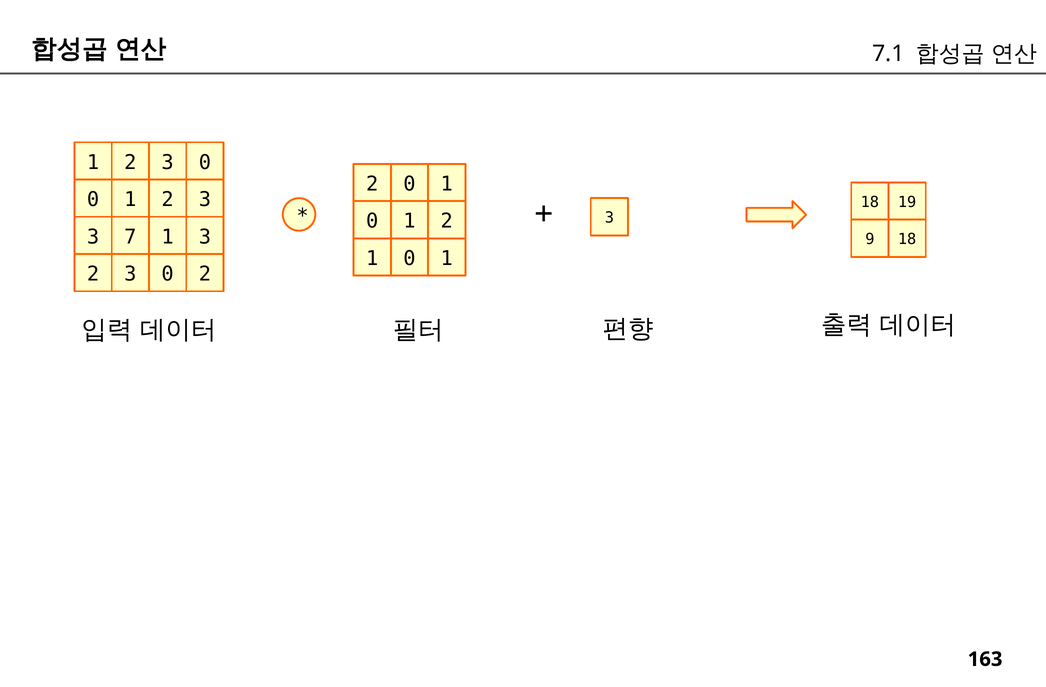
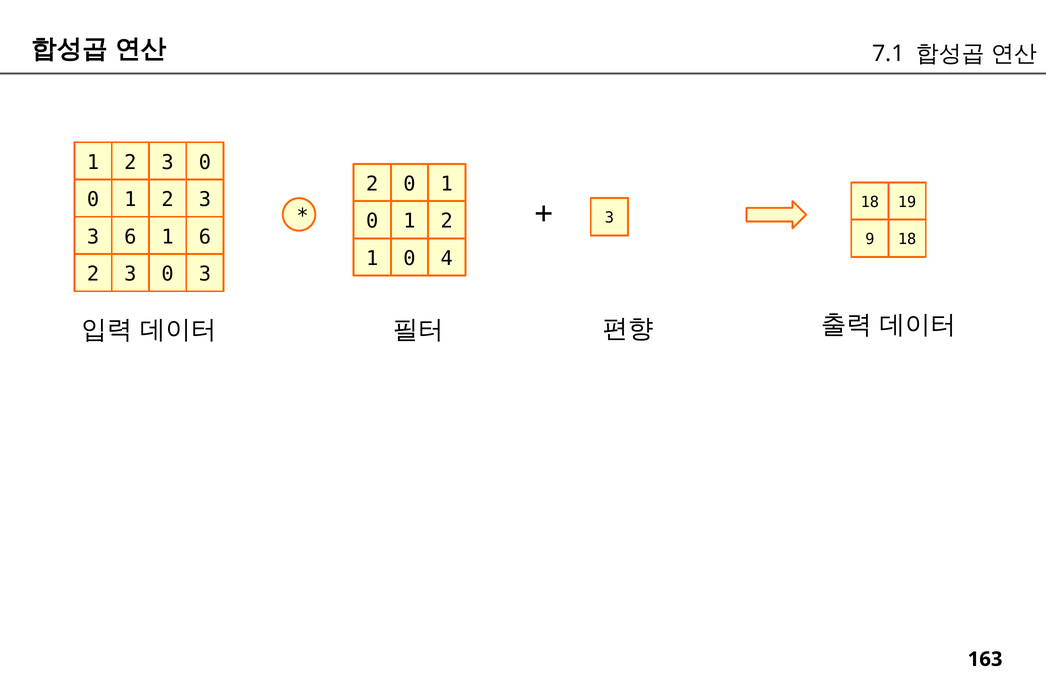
3 7: 7 -> 6
1 3: 3 -> 6
1 at (447, 258): 1 -> 4
0 2: 2 -> 3
